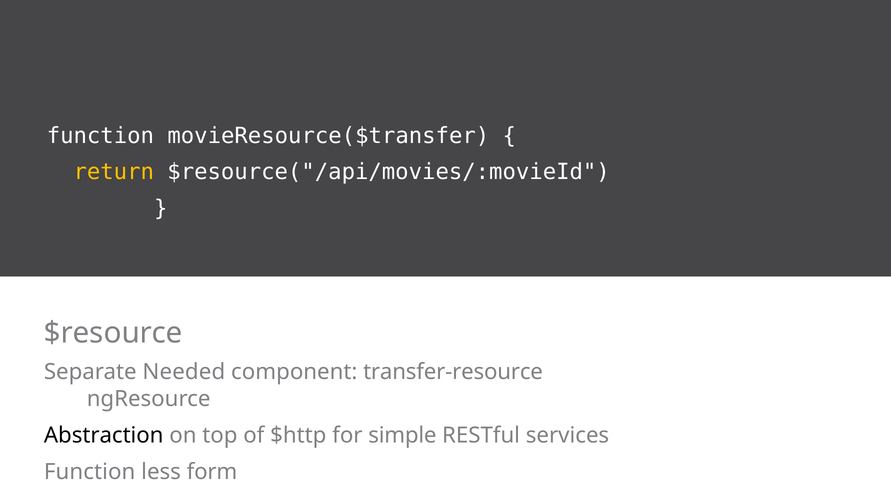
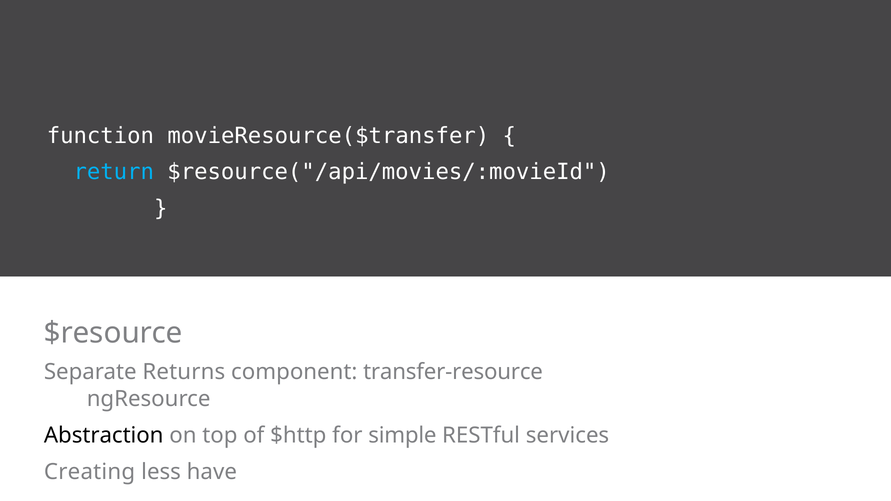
return colour: yellow -> light blue
Needed: Needed -> Returns
Function at (90, 472): Function -> Creating
form: form -> have
